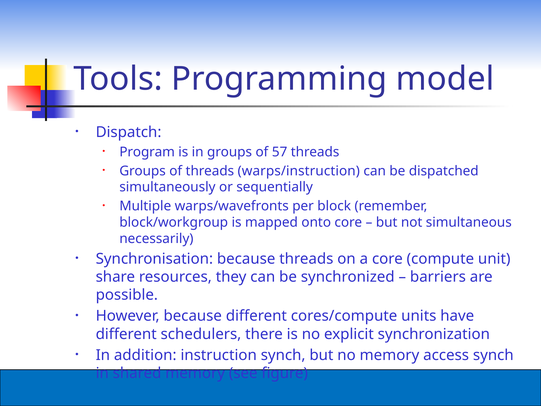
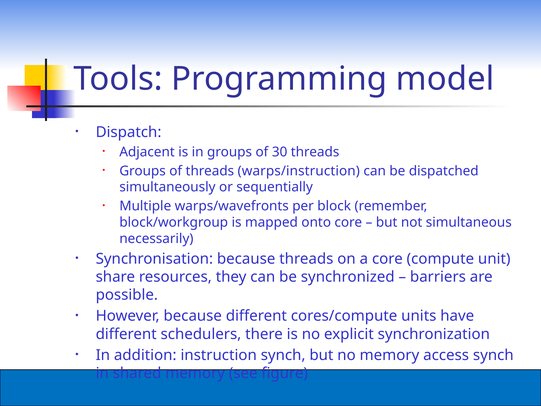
Program: Program -> Adjacent
57: 57 -> 30
